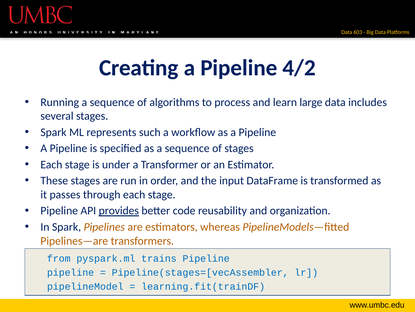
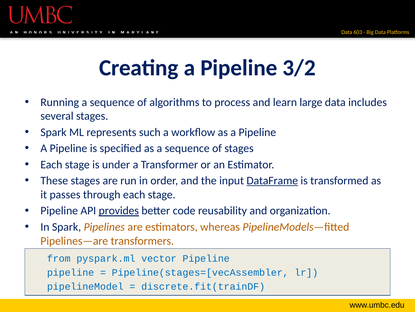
4/2: 4/2 -> 3/2
DataFrame underline: none -> present
trains: trains -> vector
learning.fit(trainDF: learning.fit(trainDF -> discrete.fit(trainDF
